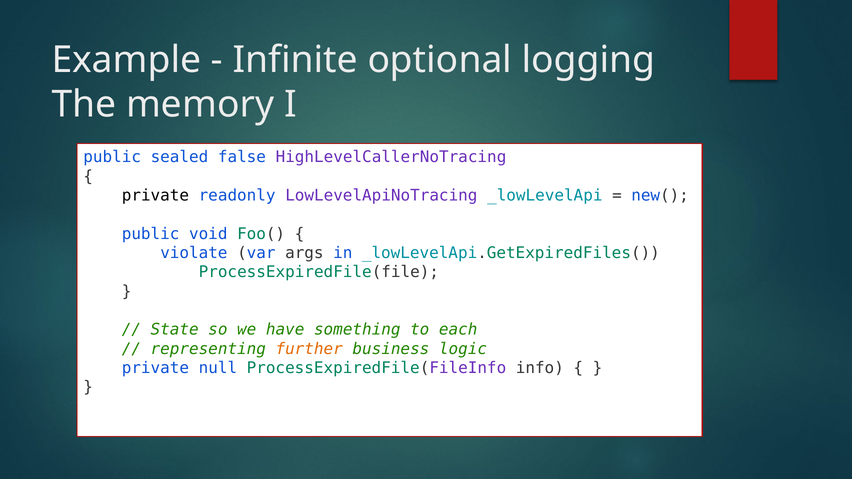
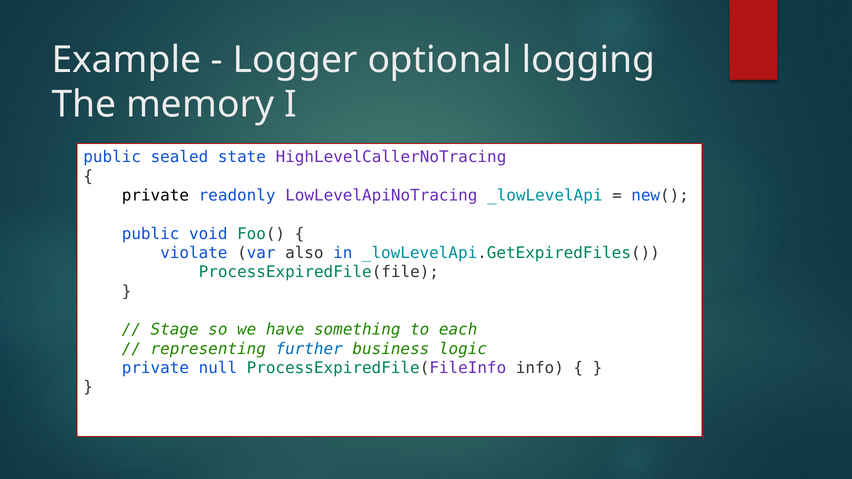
Infinite: Infinite -> Logger
false: false -> state
args: args -> also
State: State -> Stage
further colour: orange -> blue
